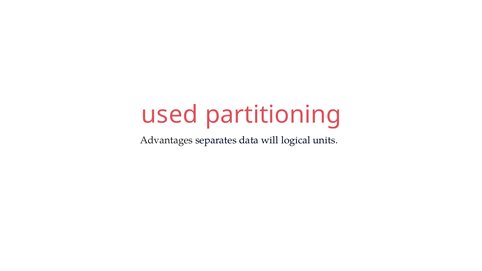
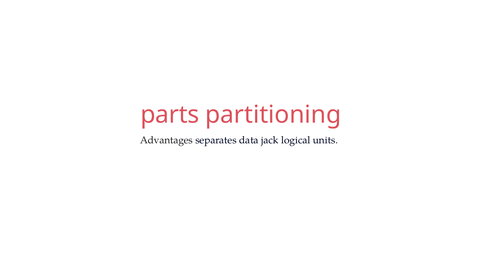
used: used -> parts
will: will -> jack
